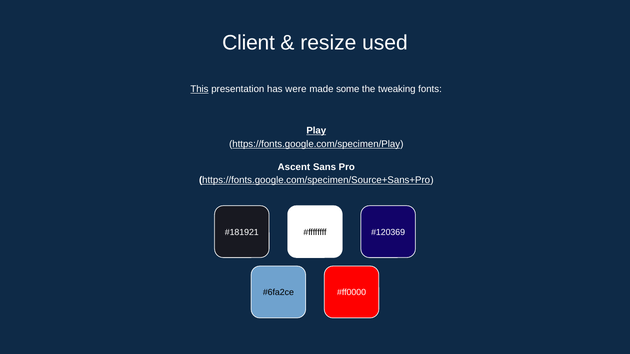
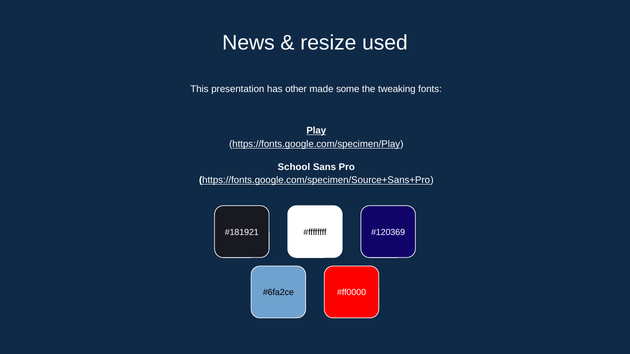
Client: Client -> News
This underline: present -> none
were: were -> other
Ascent: Ascent -> School
